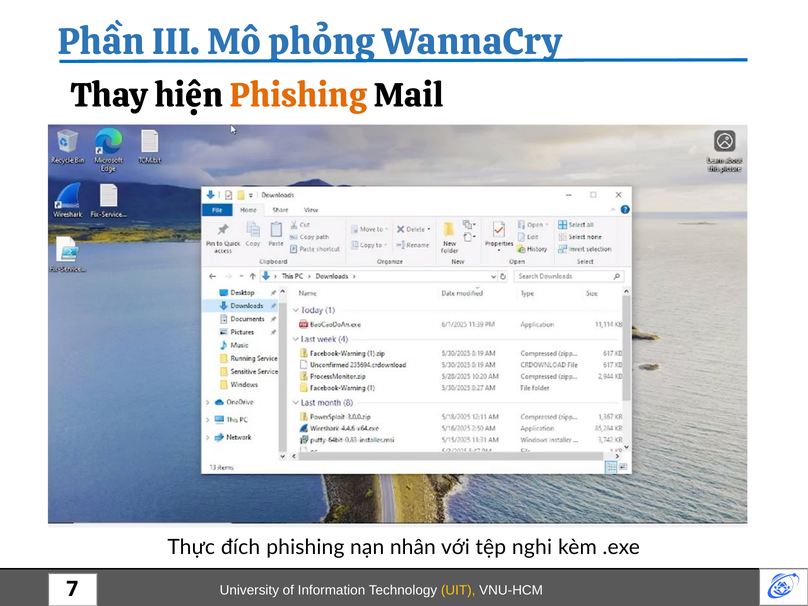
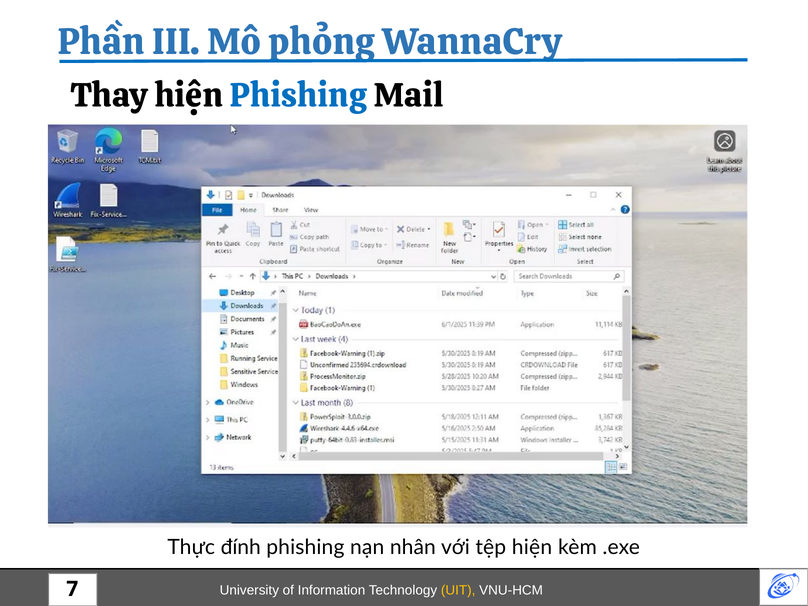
Phishing at (298, 95) colour: orange -> blue
đích: đích -> đính
tệp nghi: nghi -> hiện
